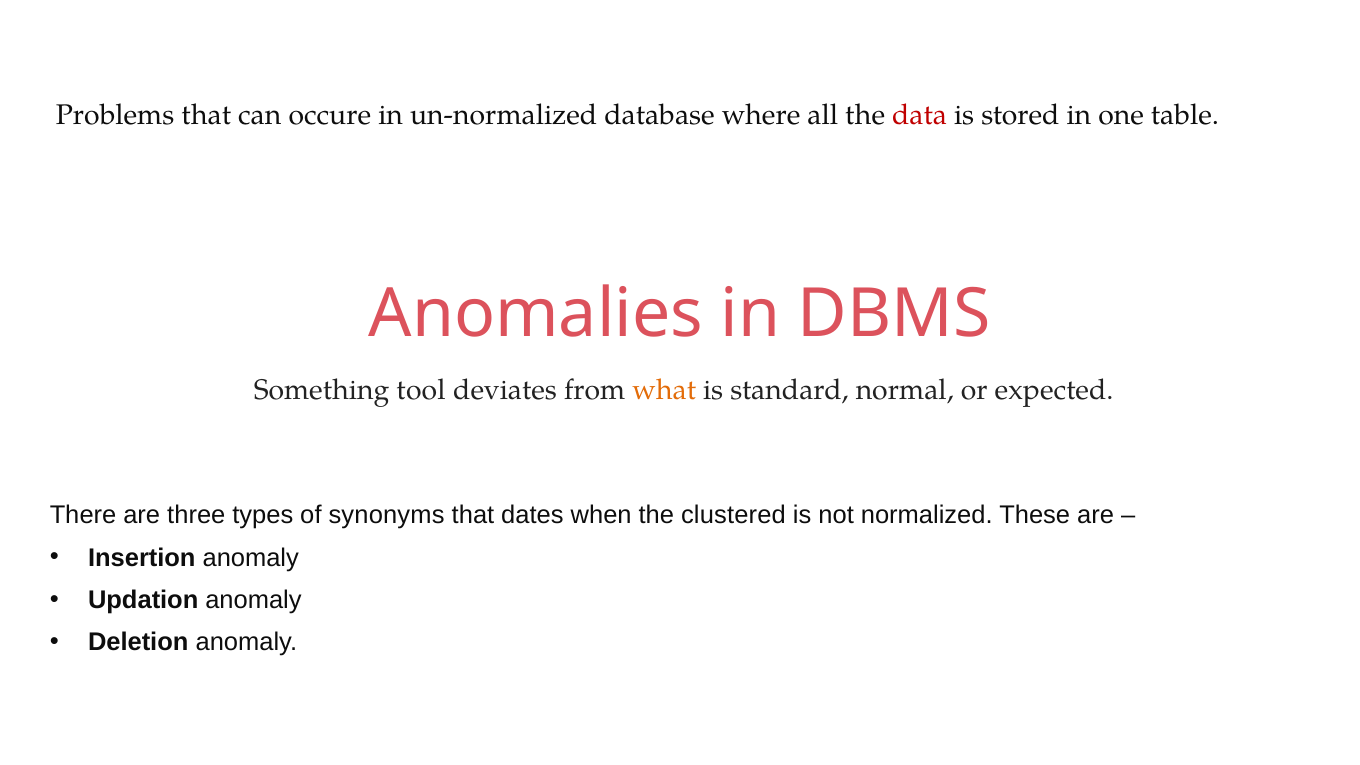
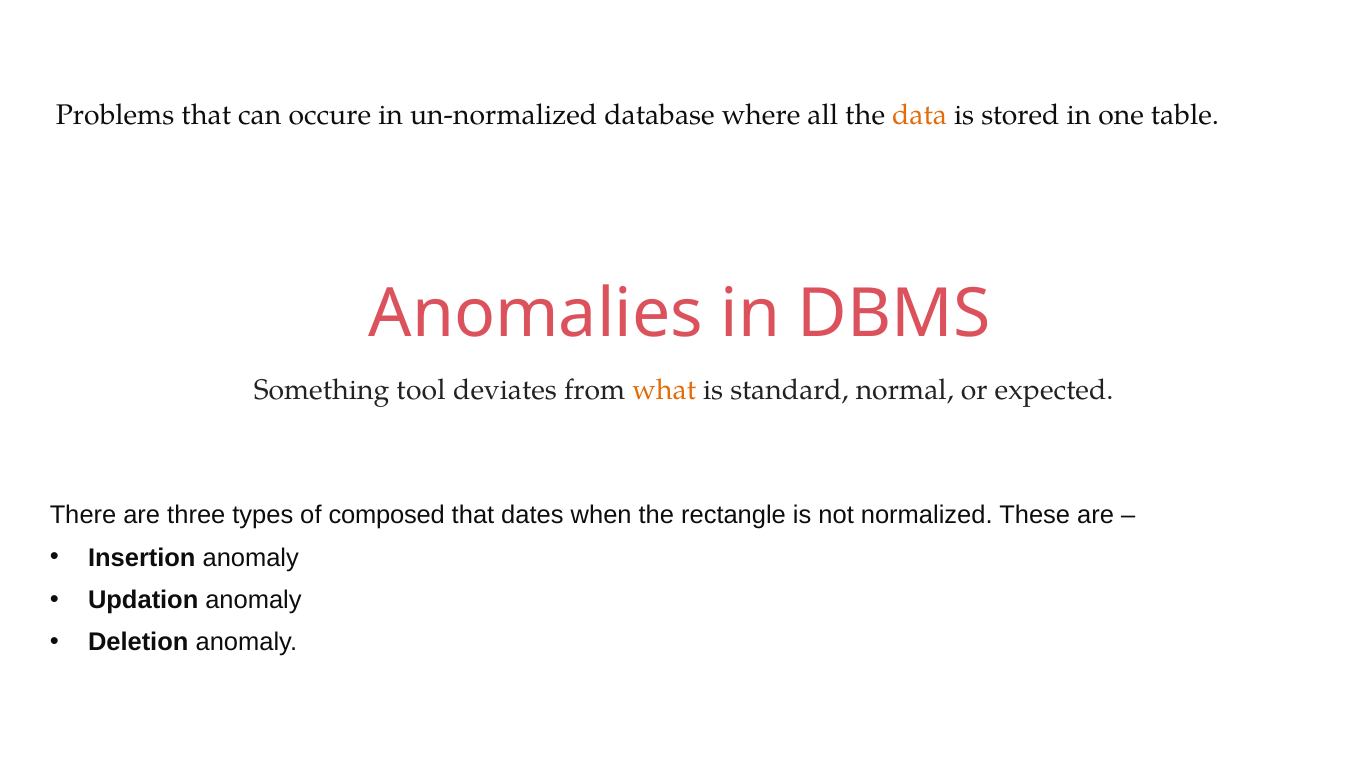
data colour: red -> orange
synonyms: synonyms -> composed
clustered: clustered -> rectangle
